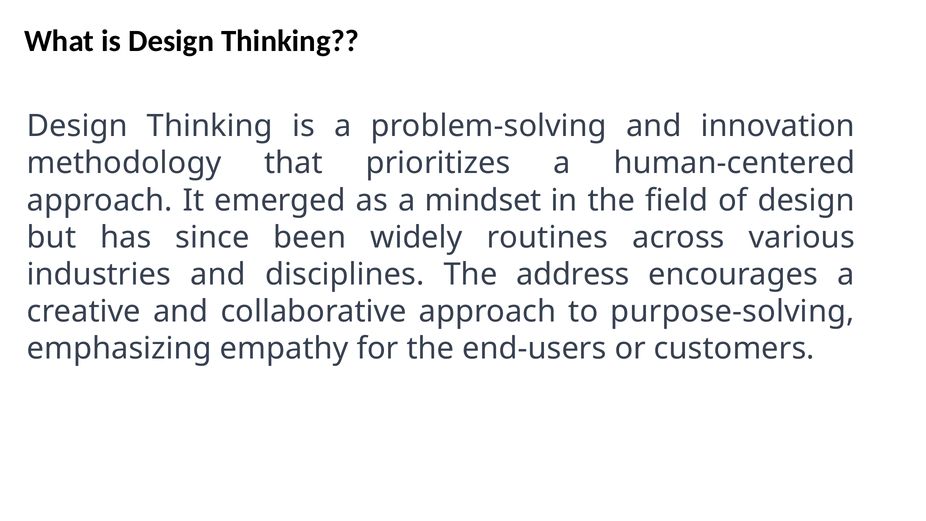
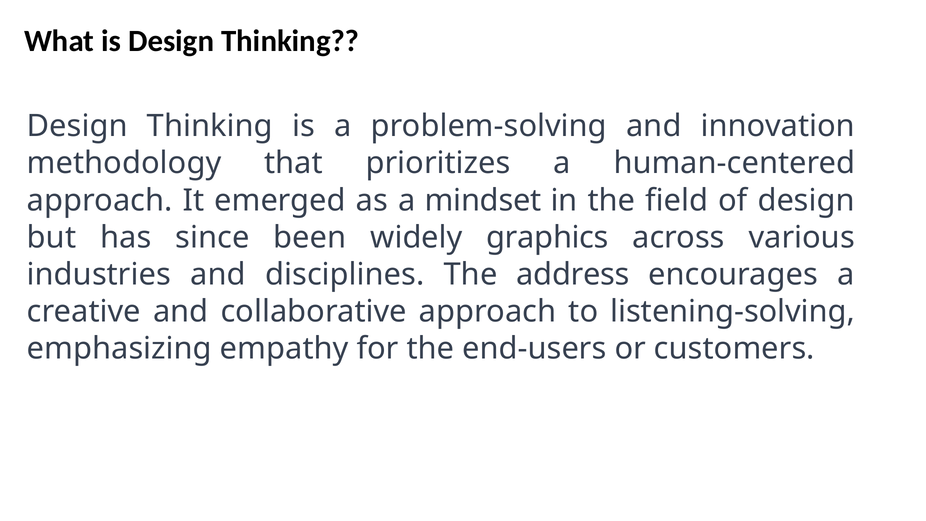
routines: routines -> graphics
purpose-solving: purpose-solving -> listening-solving
